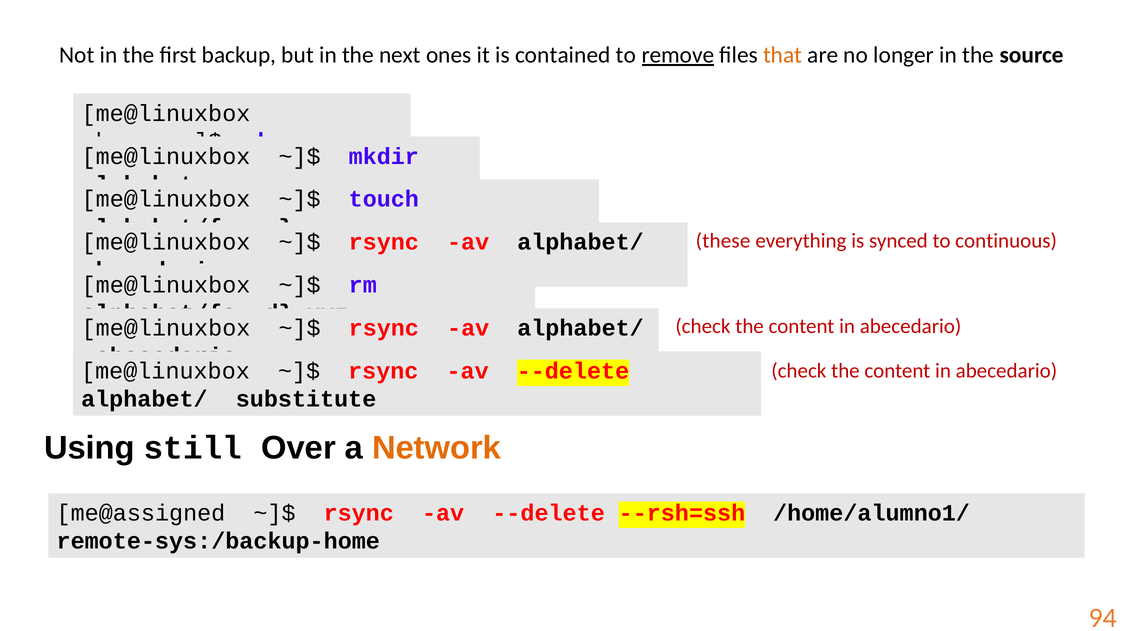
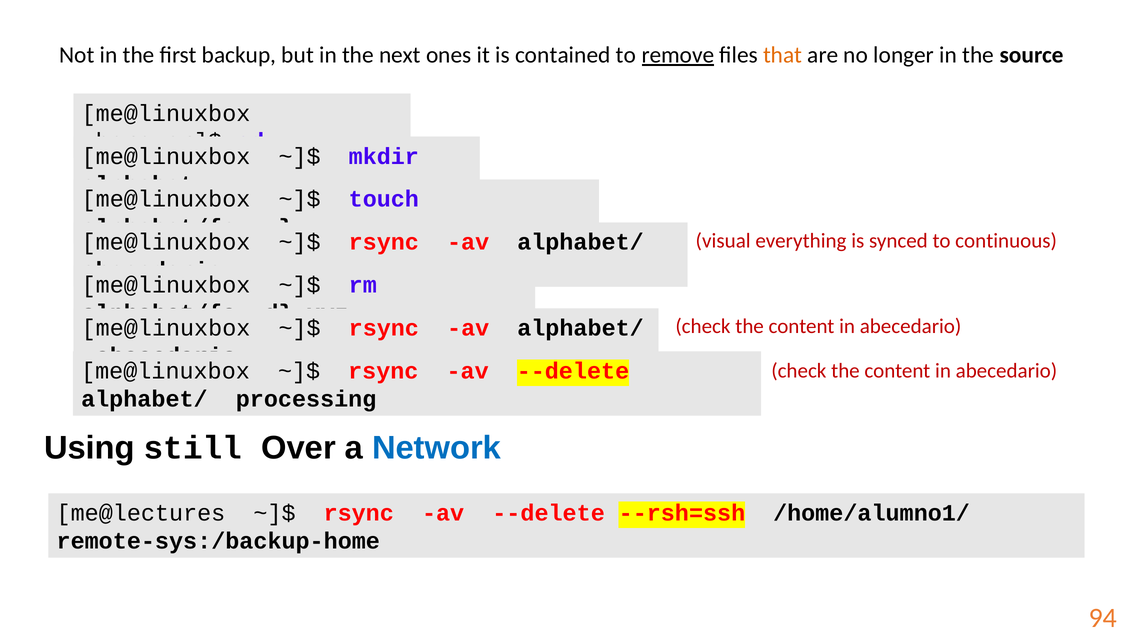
these: these -> visual
substitute: substitute -> processing
Network colour: orange -> blue
me@assigned: me@assigned -> me@lectures
